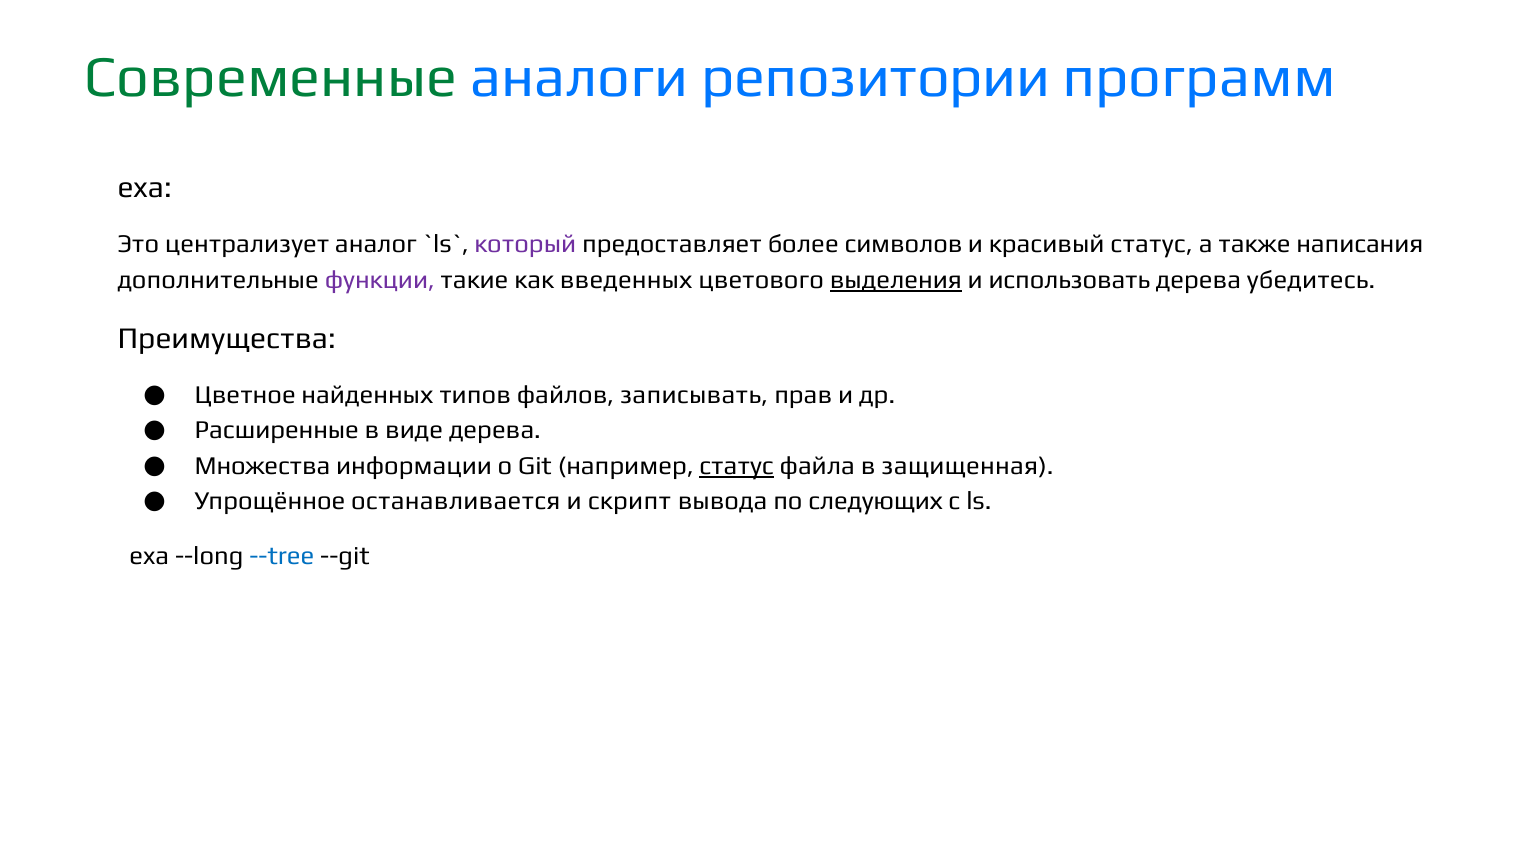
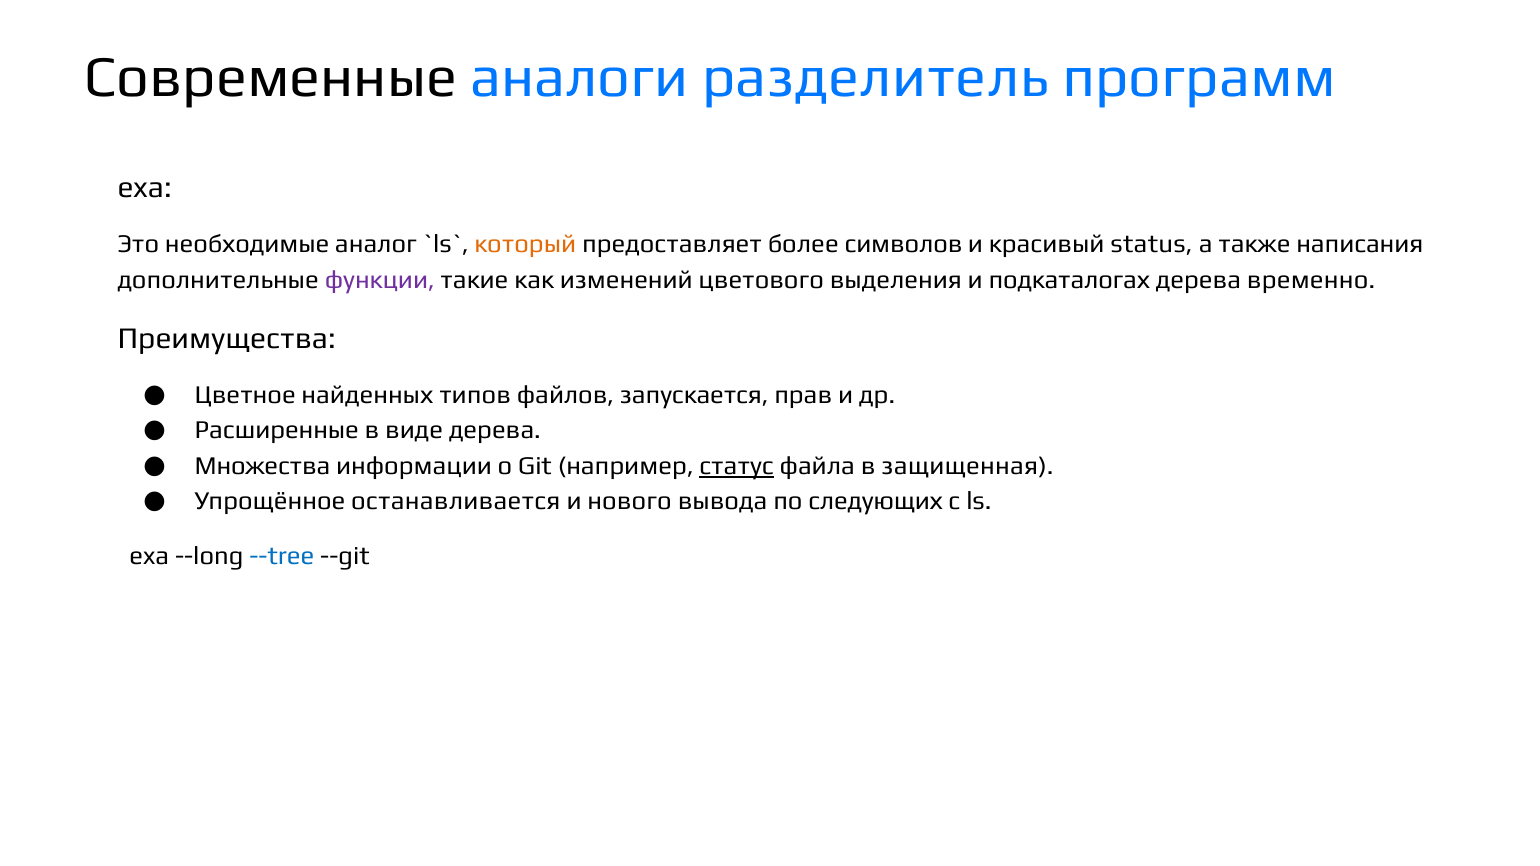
Современные colour: green -> black
репозитории: репозитории -> разделитель
централизует: централизует -> необходимые
который colour: purple -> orange
красивый статус: статус -> status
введенных: введенных -> изменений
выделения underline: present -> none
использовать: использовать -> подкаталогах
убедитесь: убедитесь -> временно
записывать: записывать -> запускается
скрипт: скрипт -> нового
